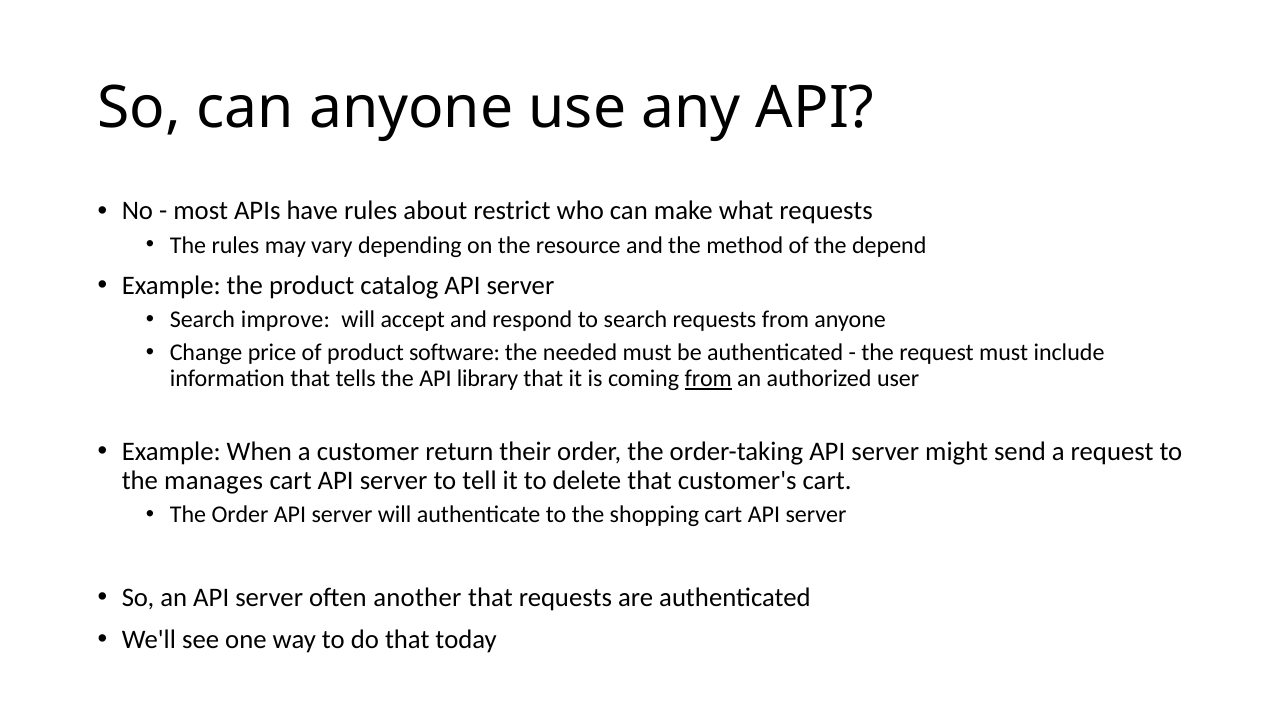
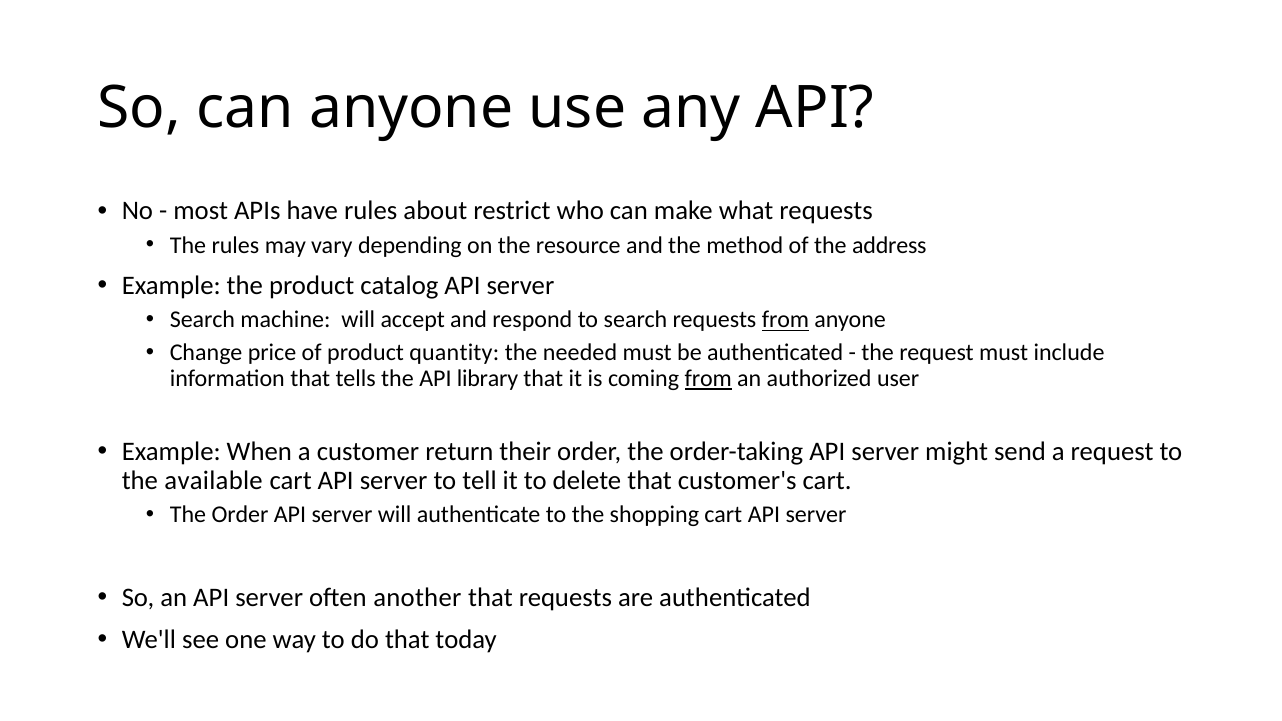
depend: depend -> address
improve: improve -> machine
from at (786, 320) underline: none -> present
software: software -> quantity
manages: manages -> available
